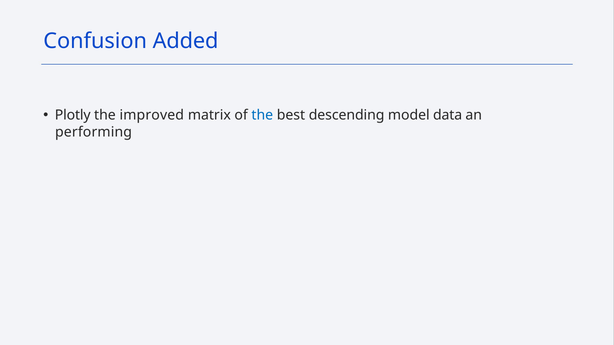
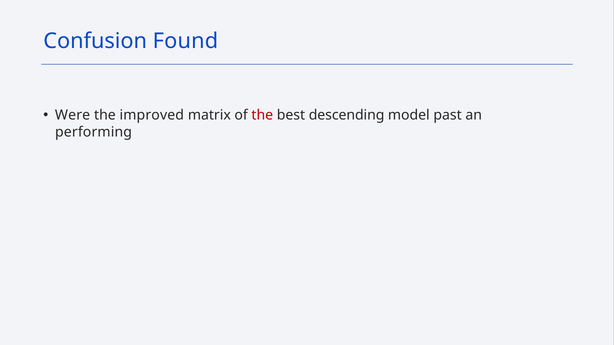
Added: Added -> Found
Plotly: Plotly -> Were
the at (262, 115) colour: blue -> red
data: data -> past
